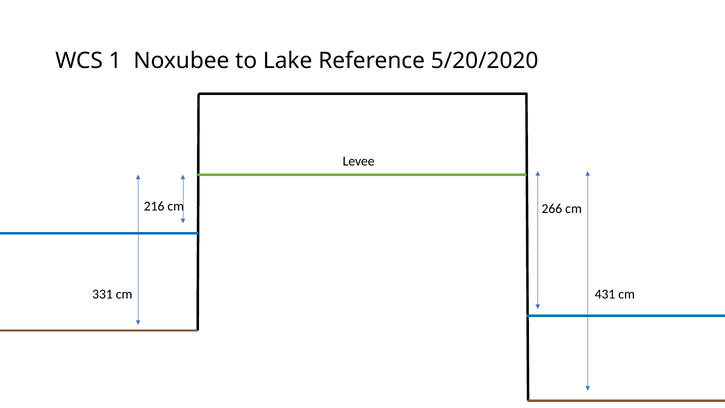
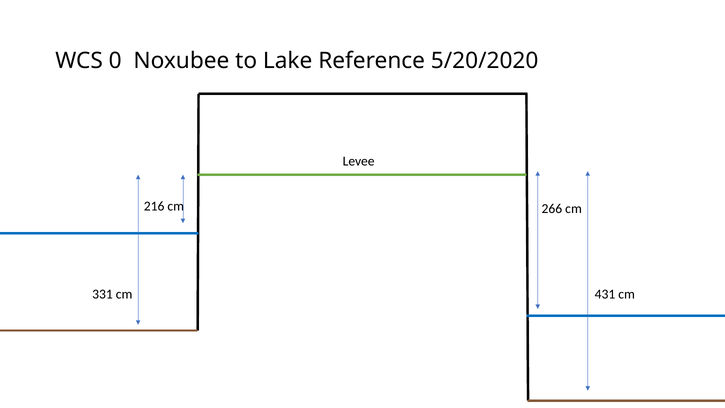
1: 1 -> 0
